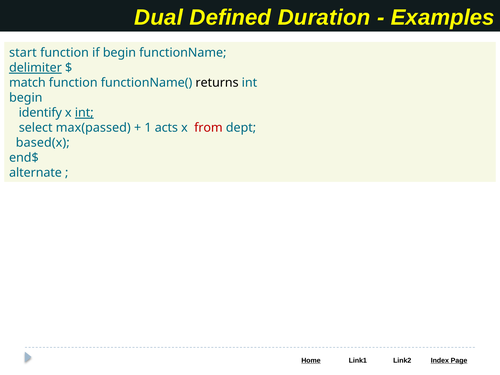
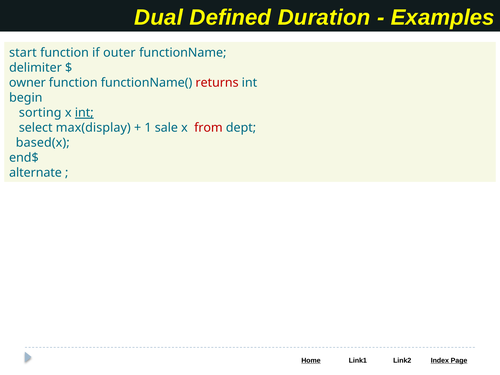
if begin: begin -> outer
delimiter underline: present -> none
match: match -> owner
returns colour: black -> red
identify: identify -> sorting
max(passed: max(passed -> max(display
acts: acts -> sale
